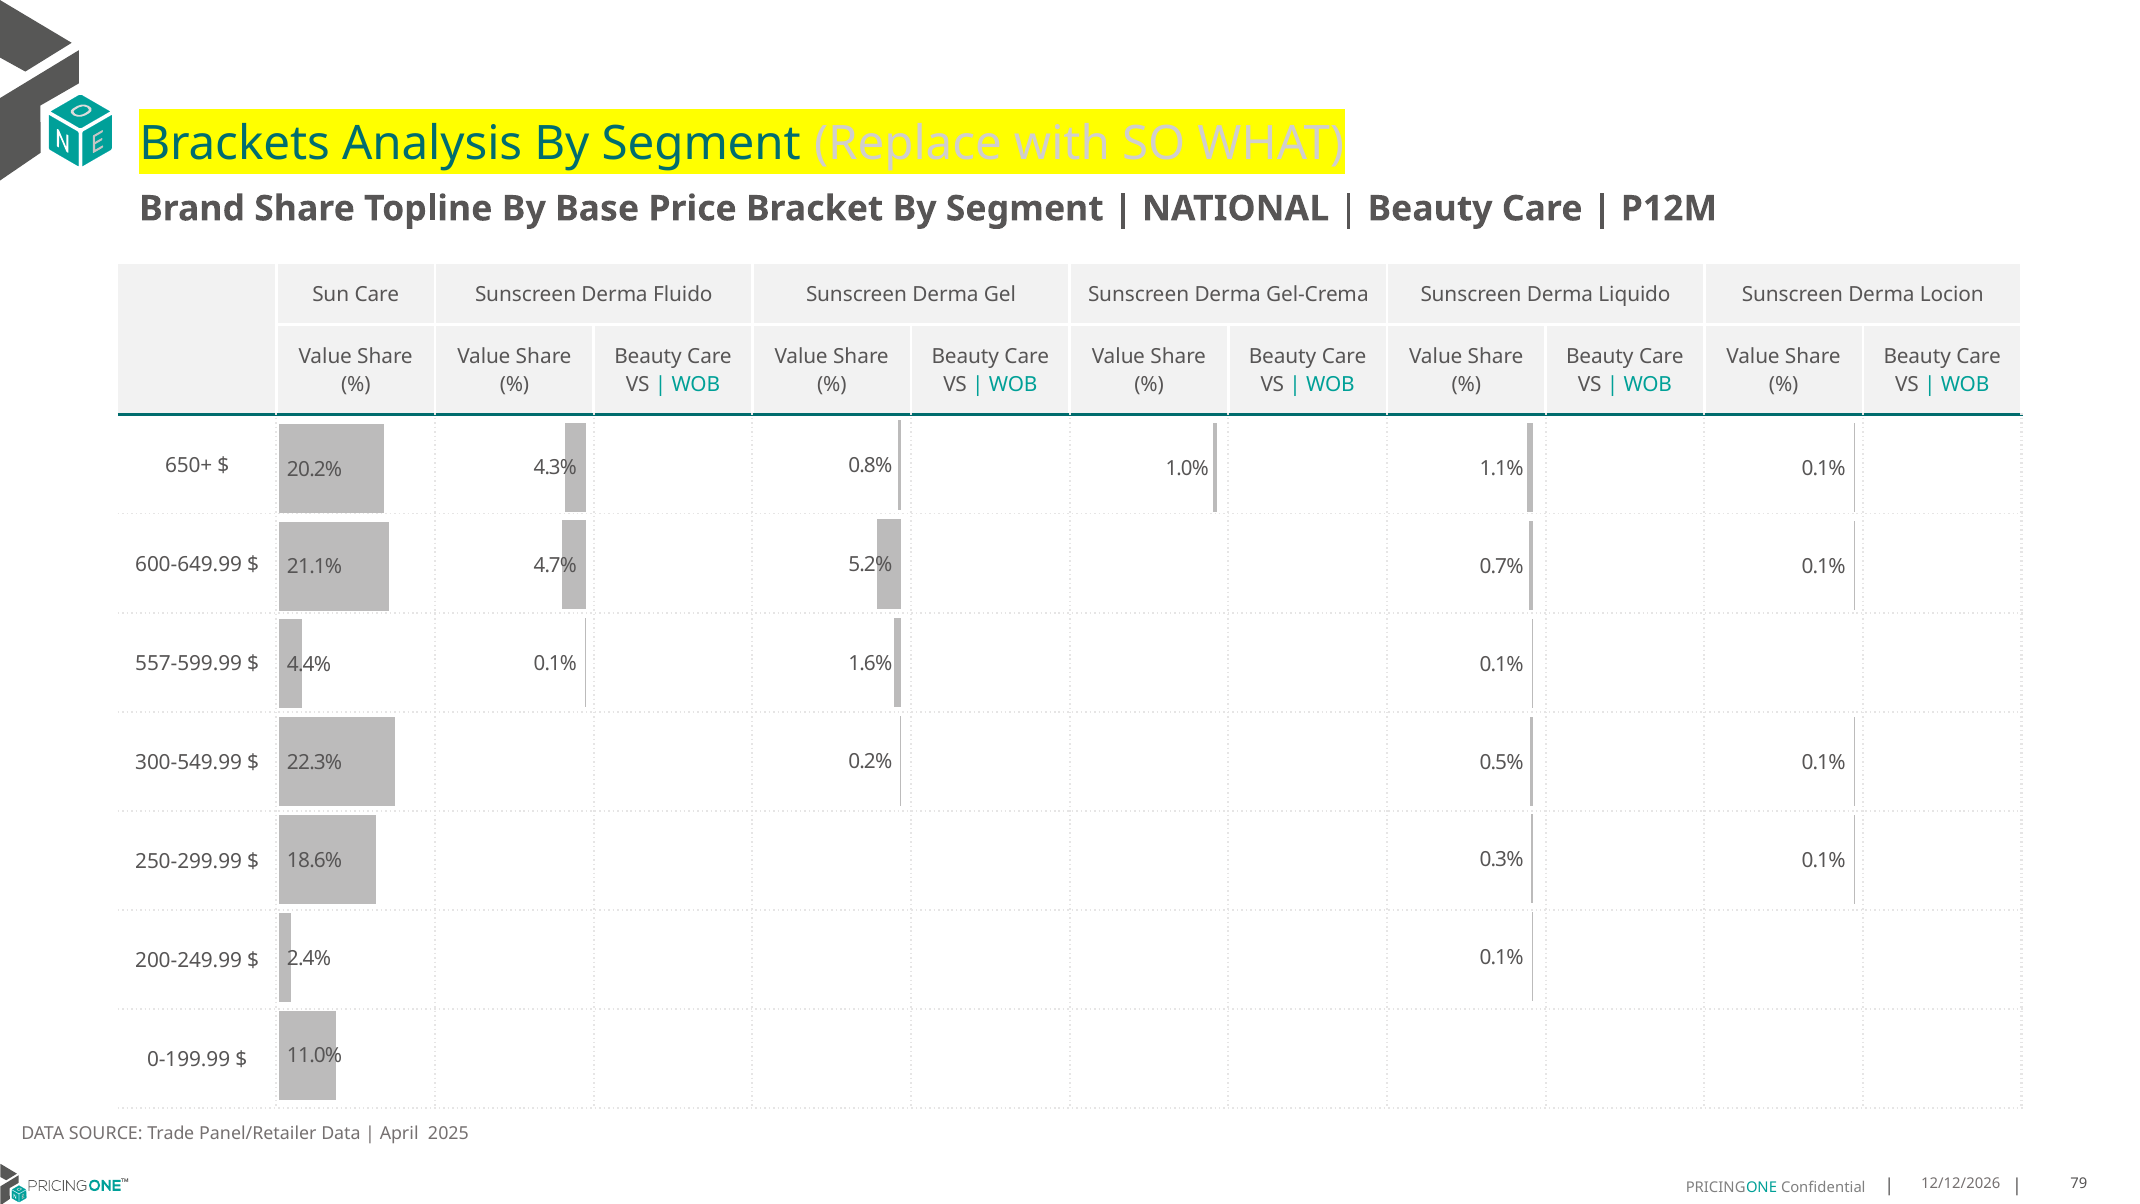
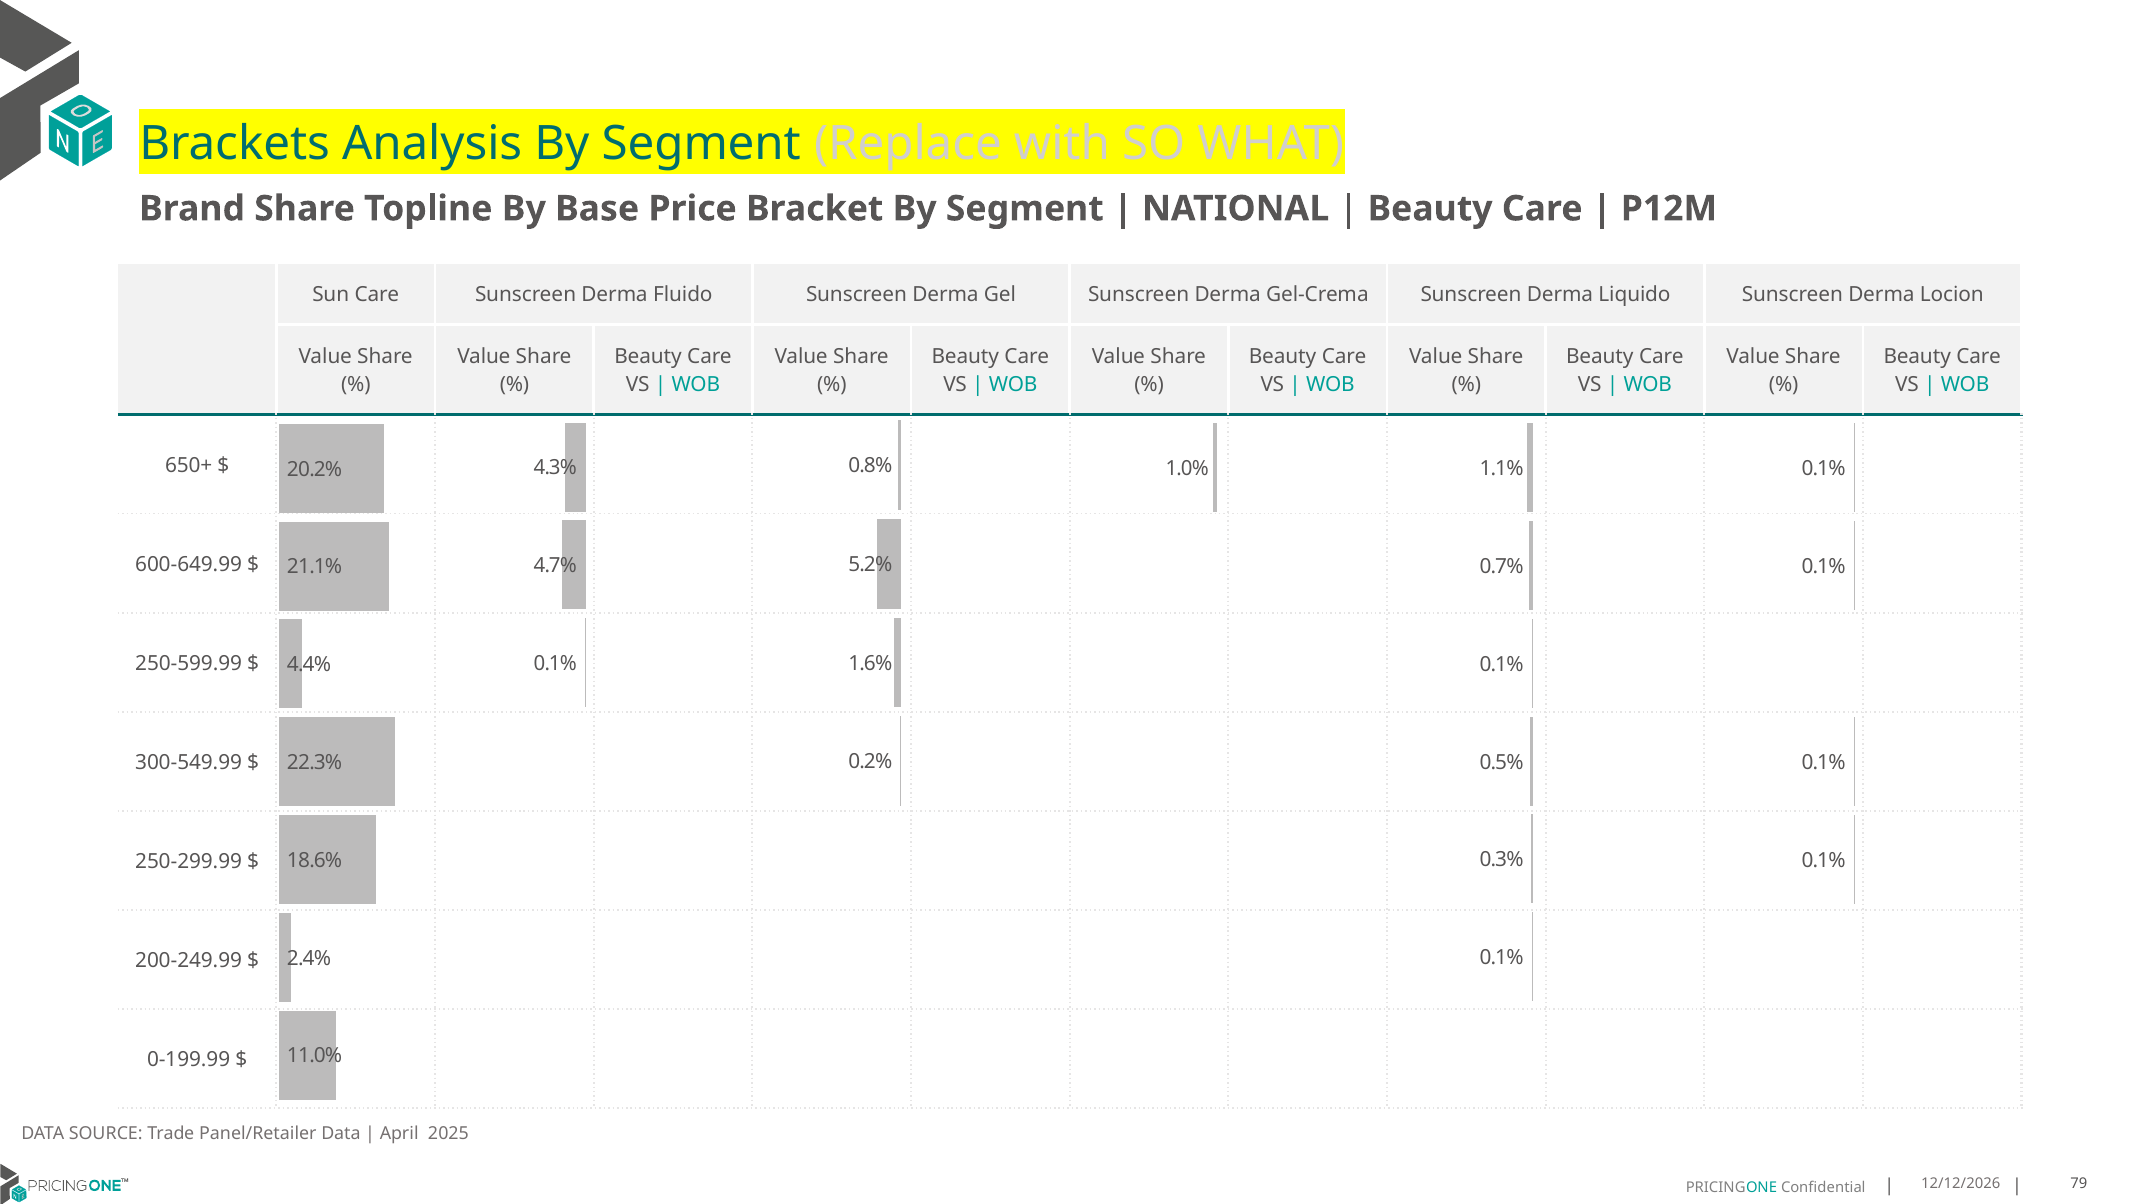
557-599.99: 557-599.99 -> 250-599.99
